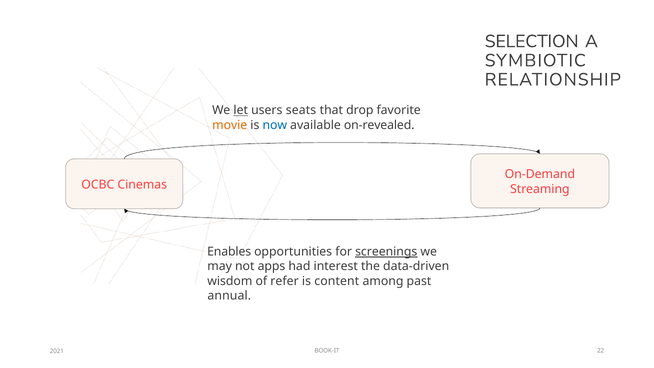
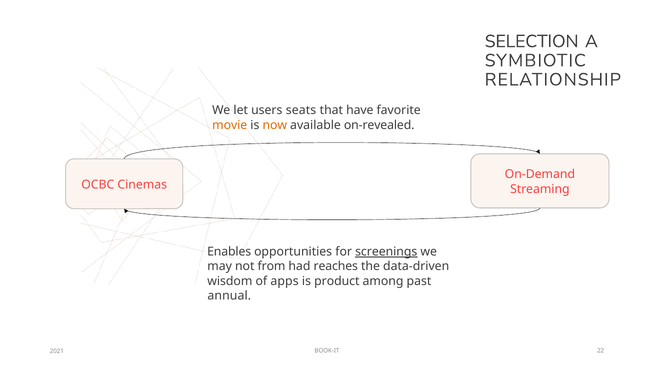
let underline: present -> none
drop: drop -> have
now colour: blue -> orange
apps: apps -> from
interest: interest -> reaches
refer: refer -> apps
content: content -> product
